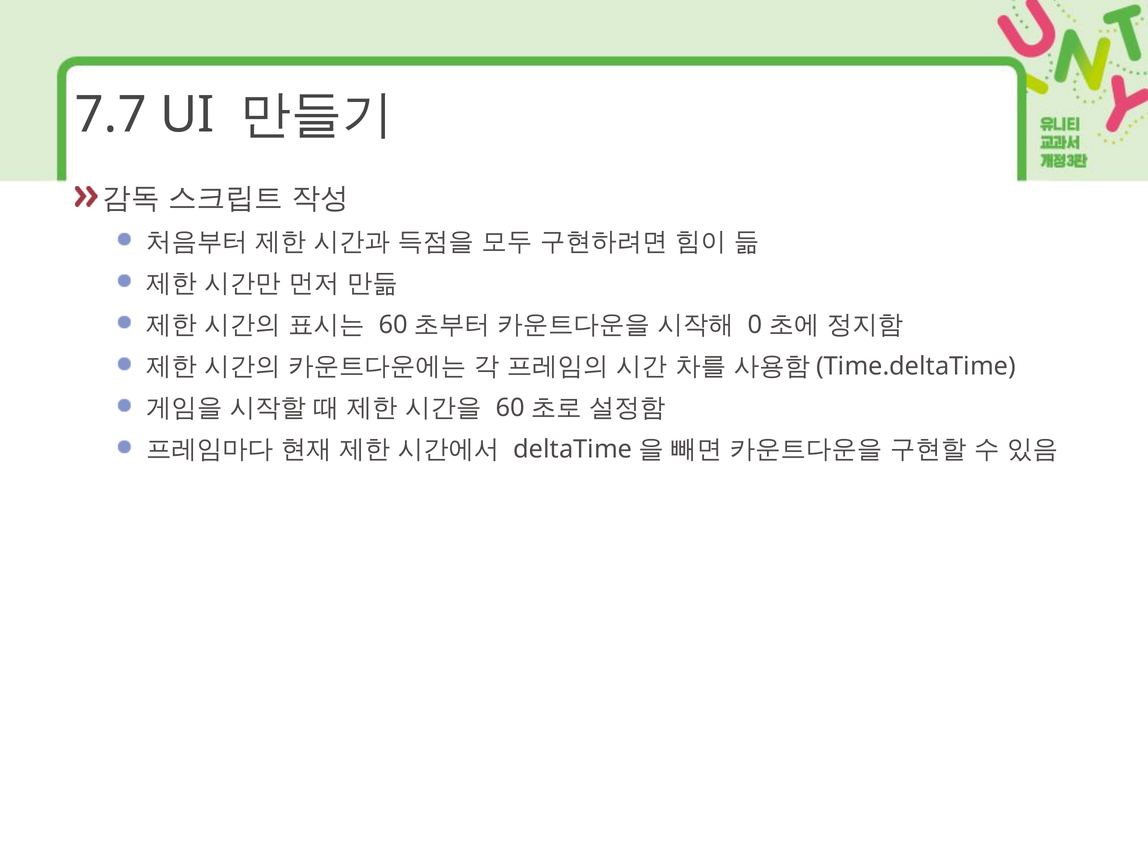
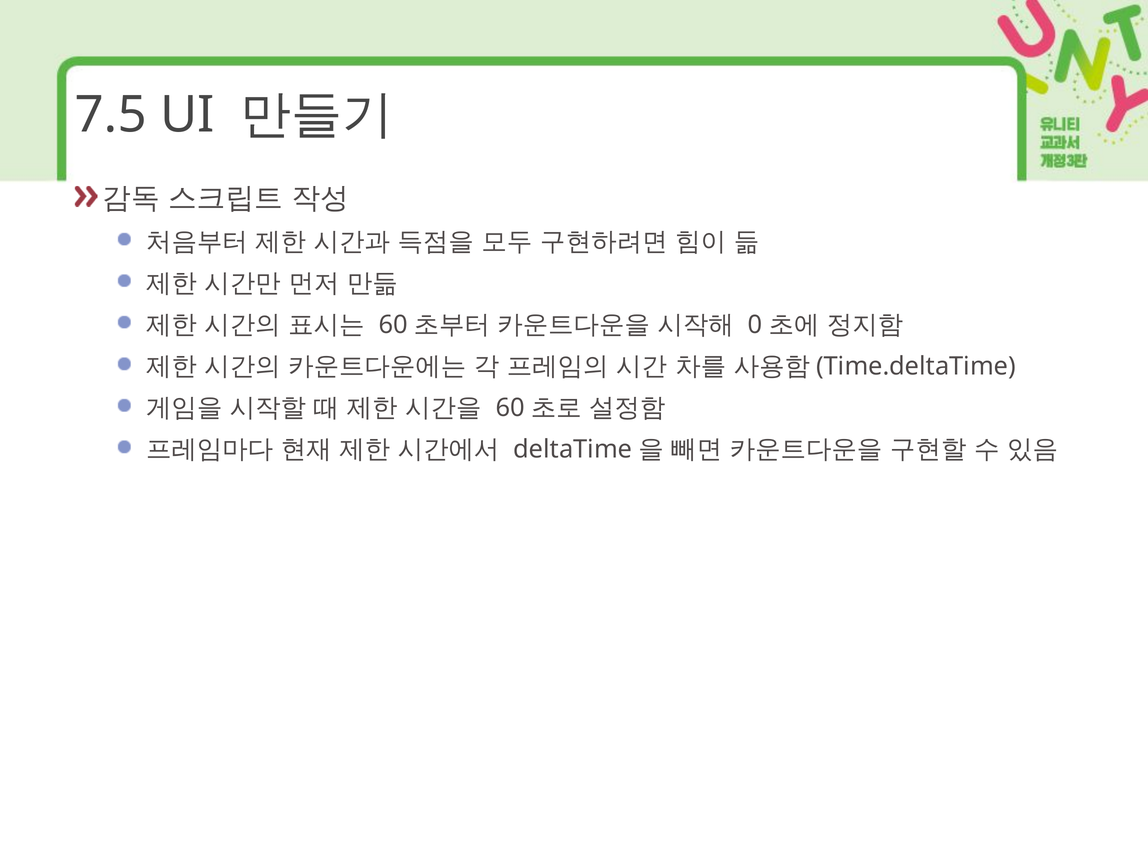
7.7: 7.7 -> 7.5
